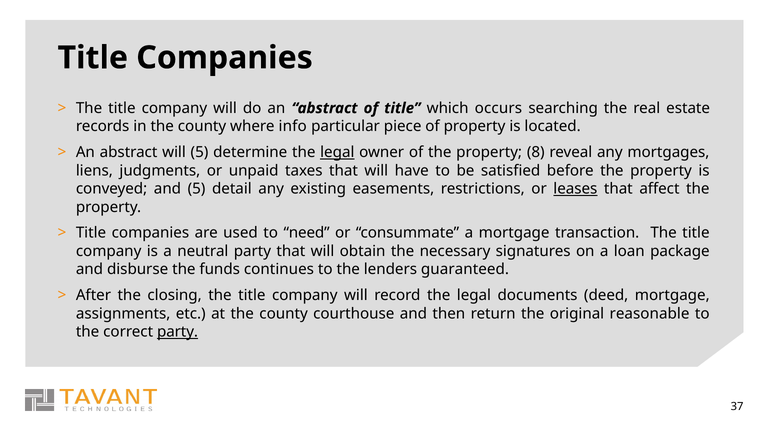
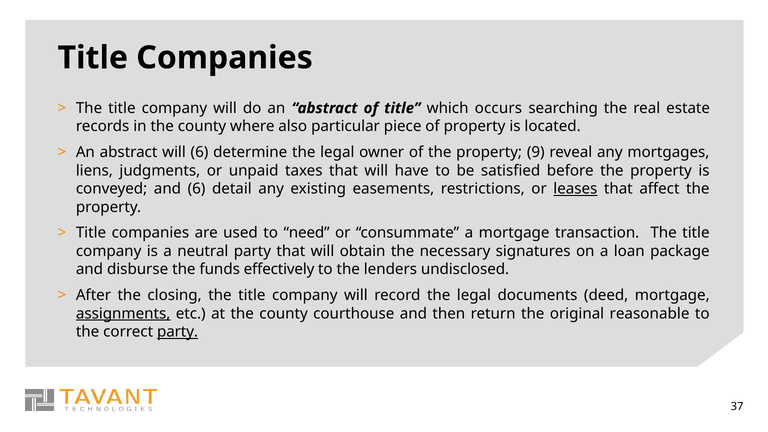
info: info -> also
will 5: 5 -> 6
legal at (337, 152) underline: present -> none
8: 8 -> 9
and 5: 5 -> 6
continues: continues -> effectively
guaranteed: guaranteed -> undisclosed
assignments underline: none -> present
